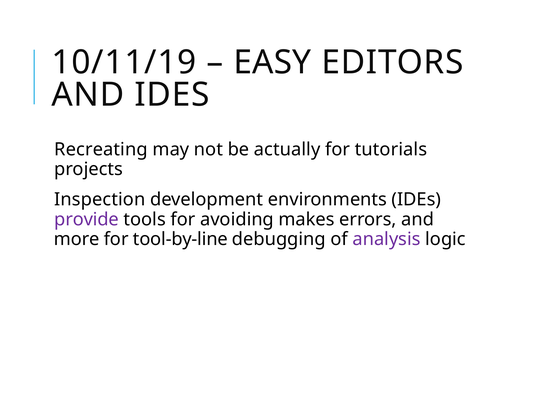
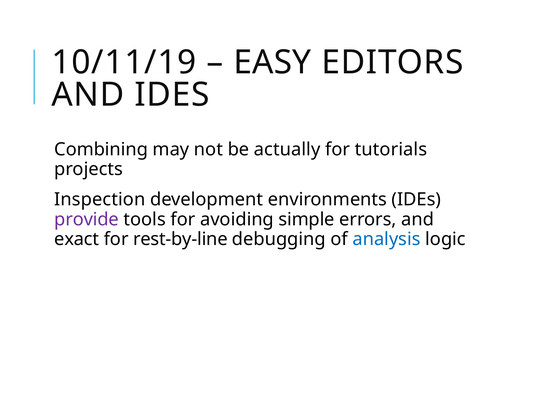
Recreating: Recreating -> Combining
makes: makes -> simple
more: more -> exact
tool-by-line: tool-by-line -> rest-by-line
analysis colour: purple -> blue
